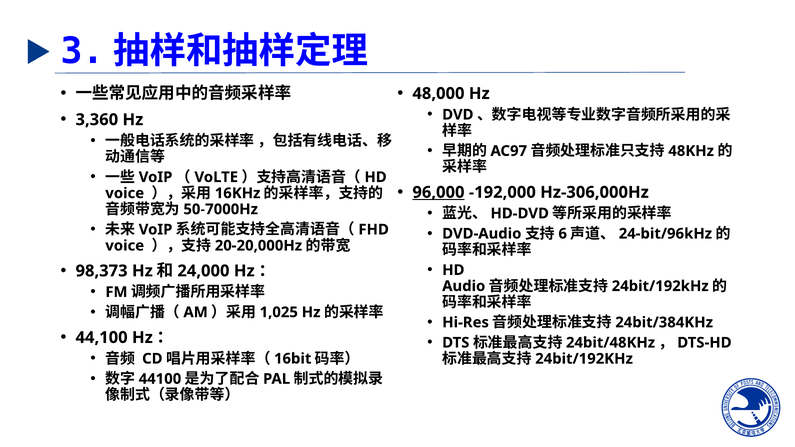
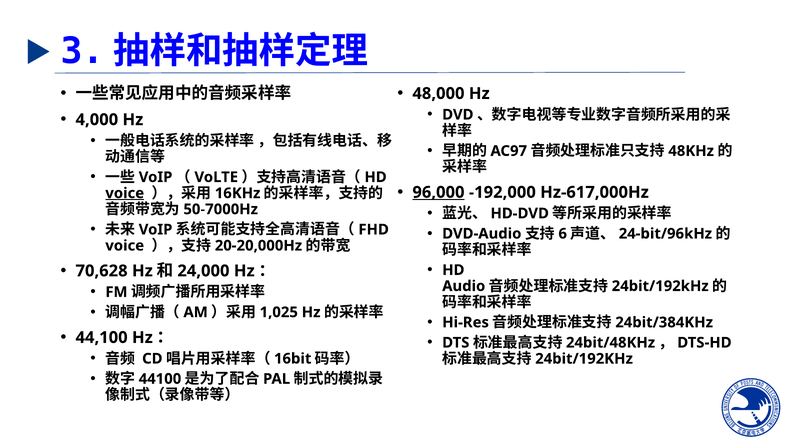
3,360: 3,360 -> 4,000
Hz-306,000Hz: Hz-306,000Hz -> Hz-617,000Hz
voice at (125, 193) underline: none -> present
98,373: 98,373 -> 70,628
